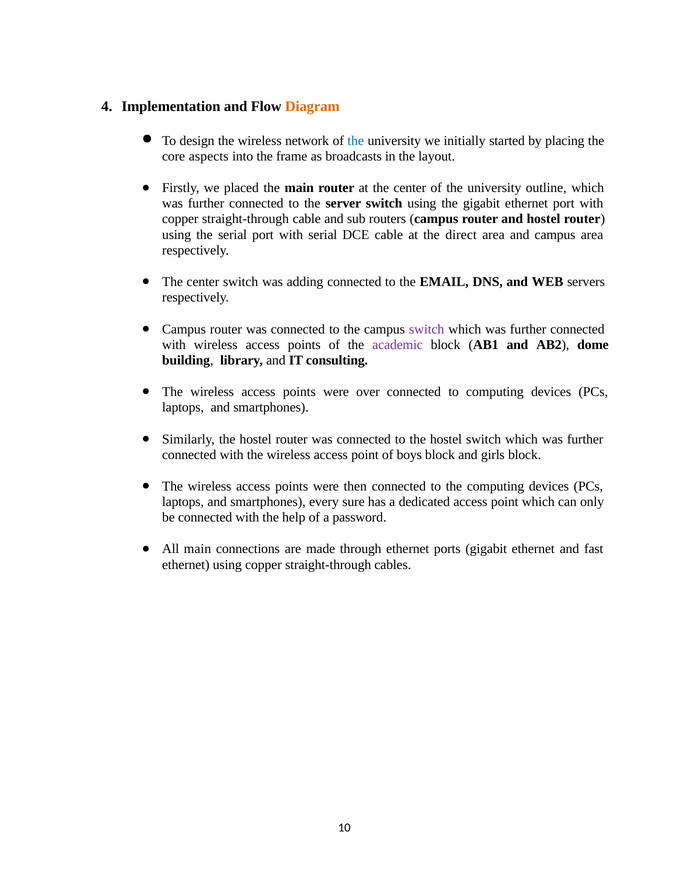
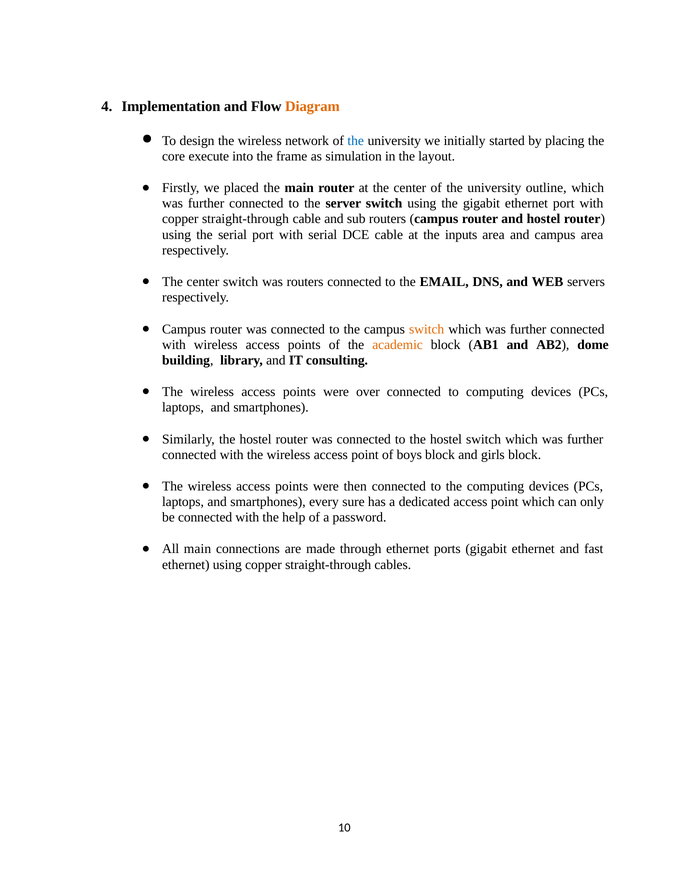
aspects: aspects -> execute
broadcasts: broadcasts -> simulation
direct: direct -> inputs
was adding: adding -> routers
switch at (427, 329) colour: purple -> orange
academic colour: purple -> orange
